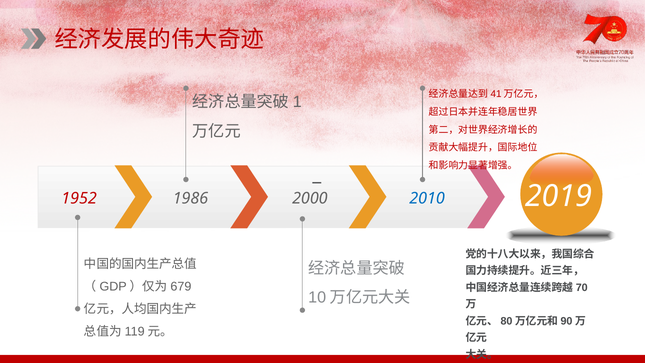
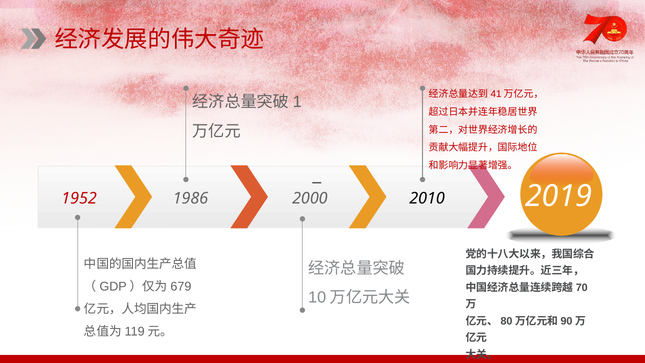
2010 colour: blue -> black
